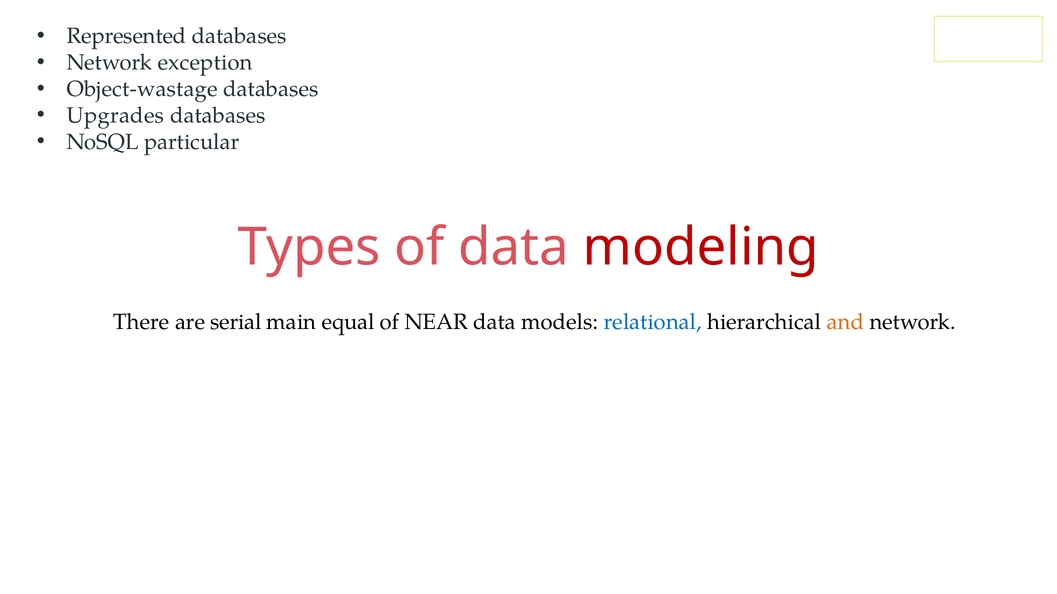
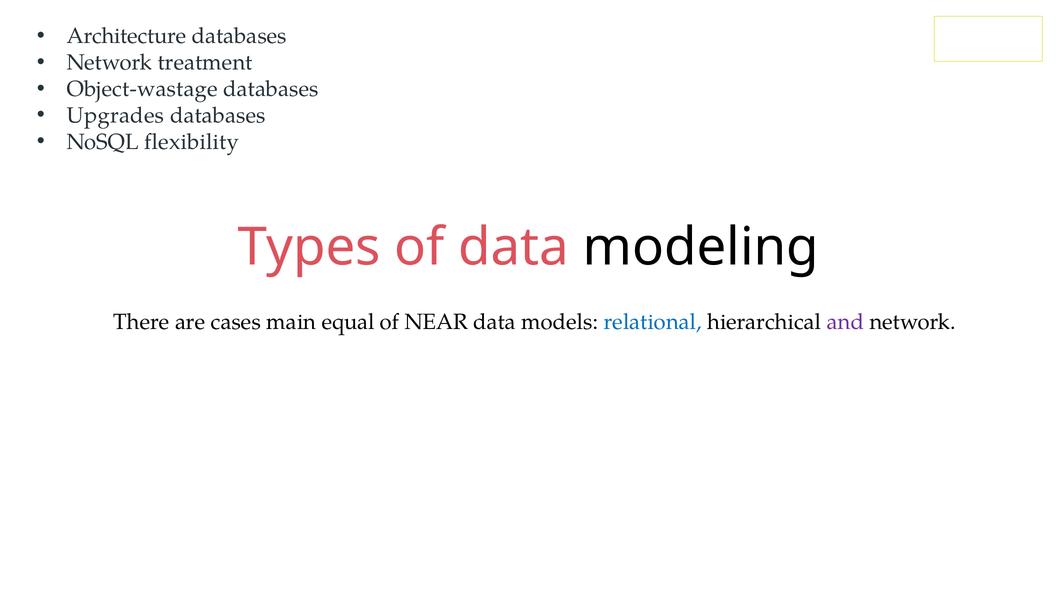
Represented: Represented -> Architecture
exception: exception -> treatment
particular: particular -> flexibility
modeling colour: red -> black
serial: serial -> cases
and colour: orange -> purple
